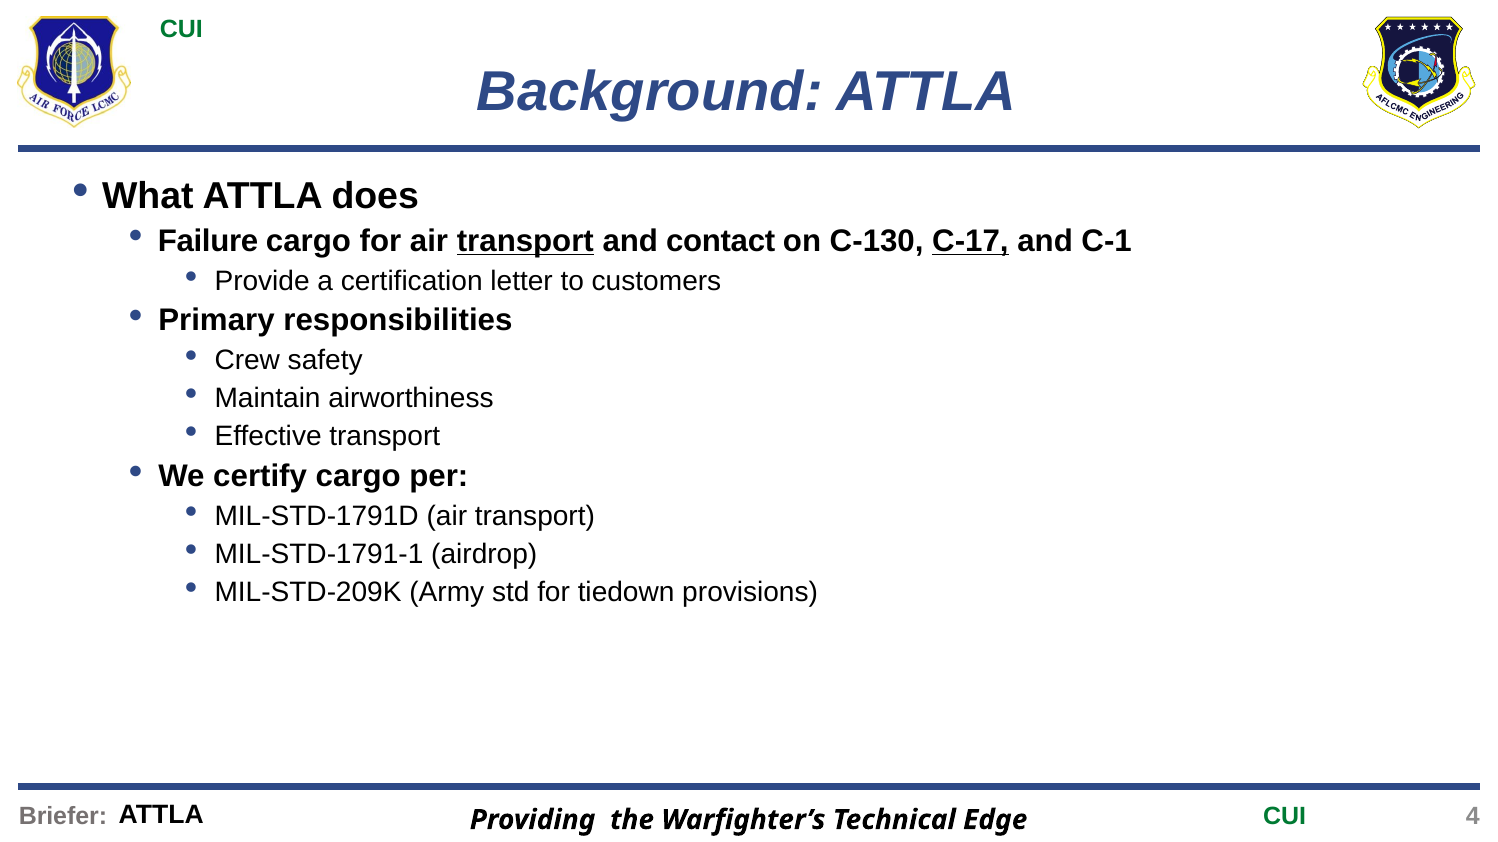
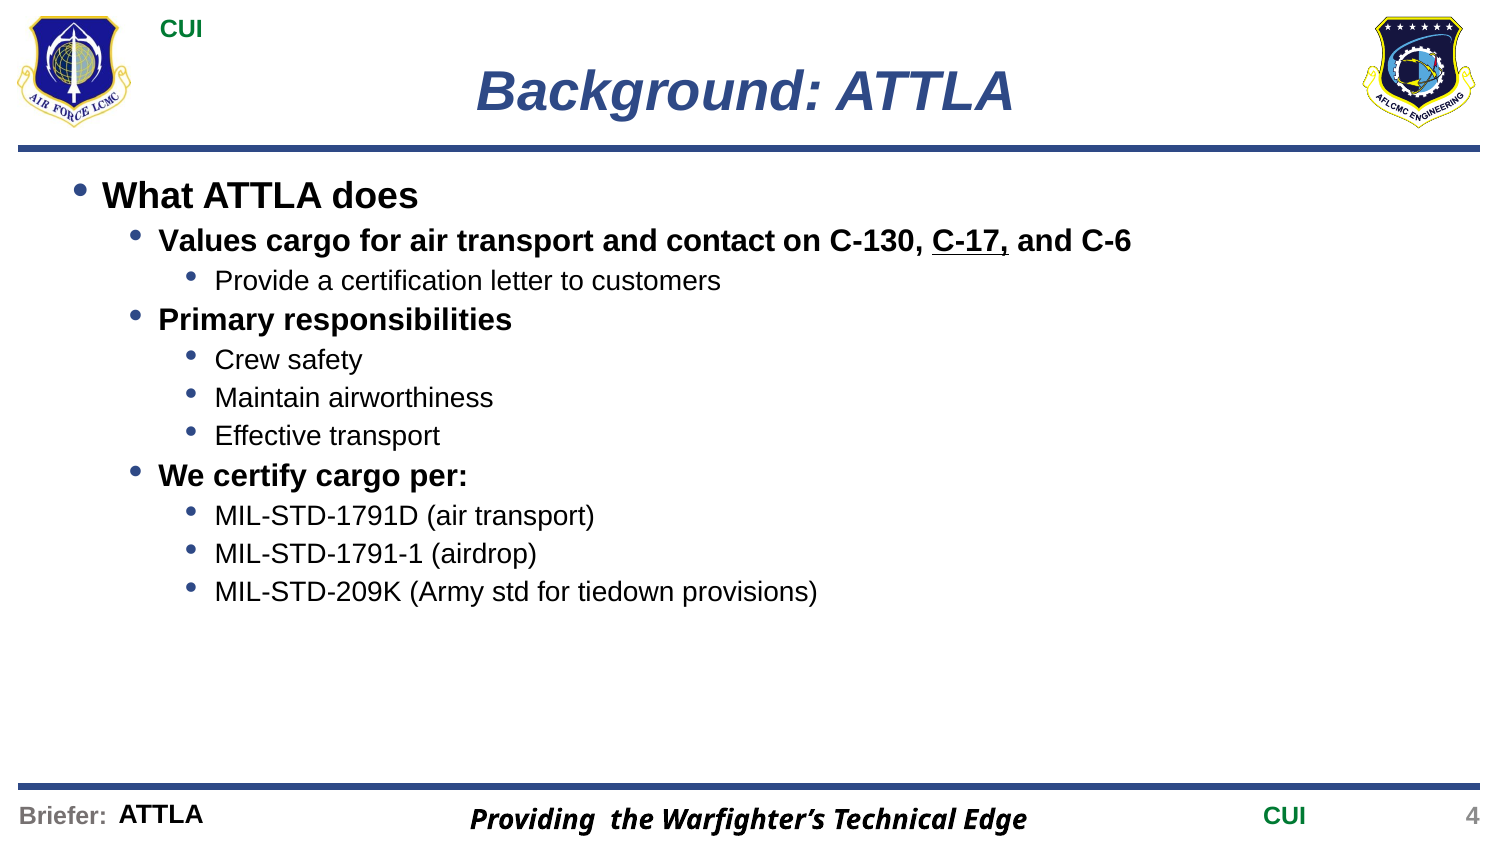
Failure: Failure -> Values
transport at (525, 241) underline: present -> none
C-1: C-1 -> C-6
